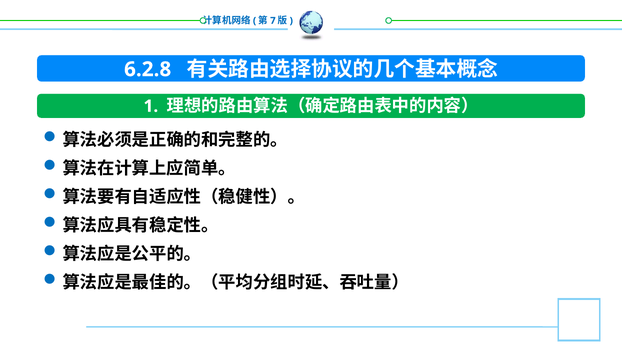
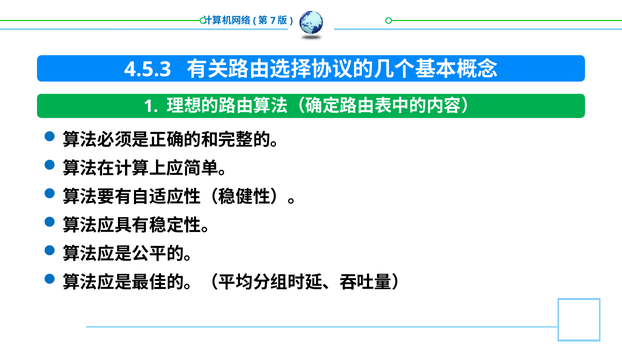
6.2.8: 6.2.8 -> 4.5.3
